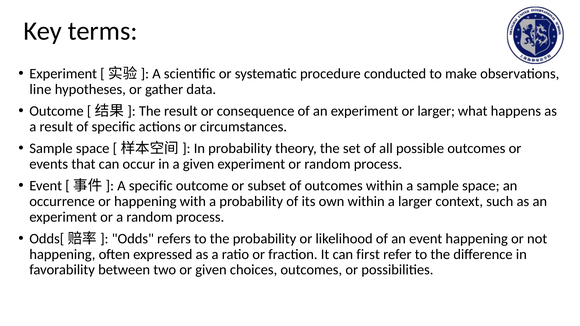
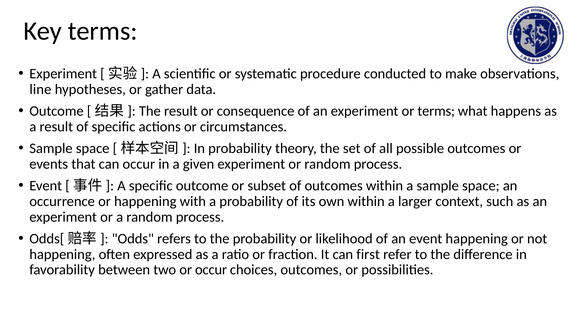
or larger: larger -> terms
or given: given -> occur
